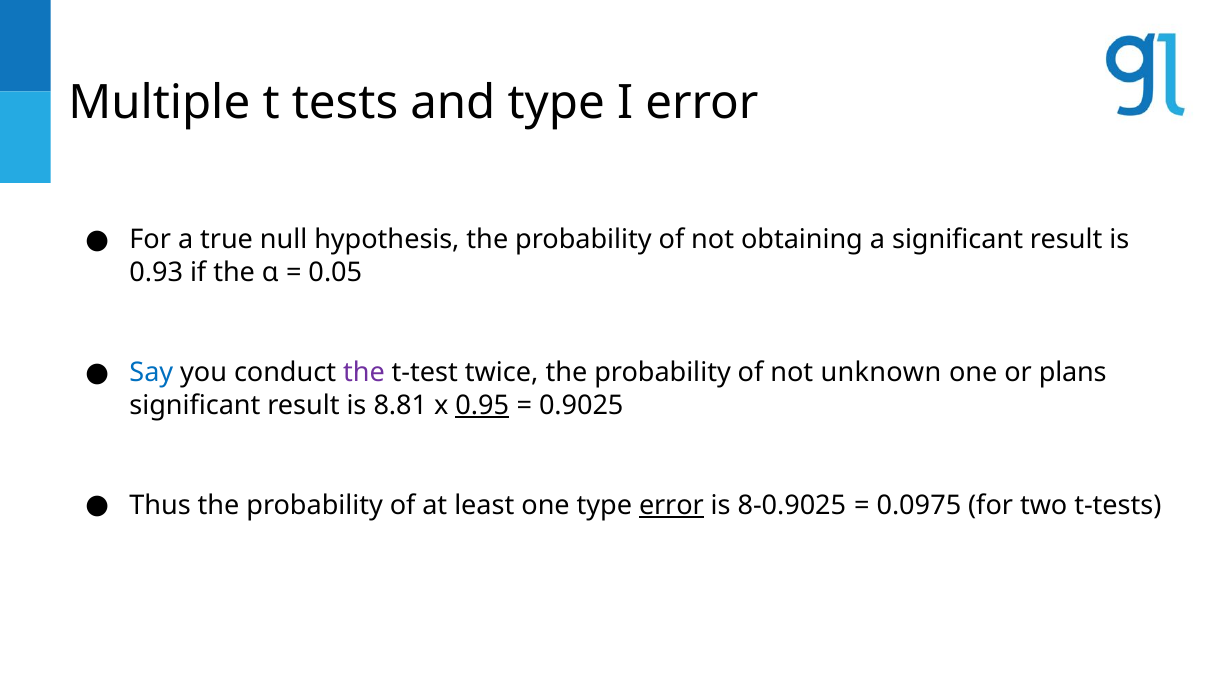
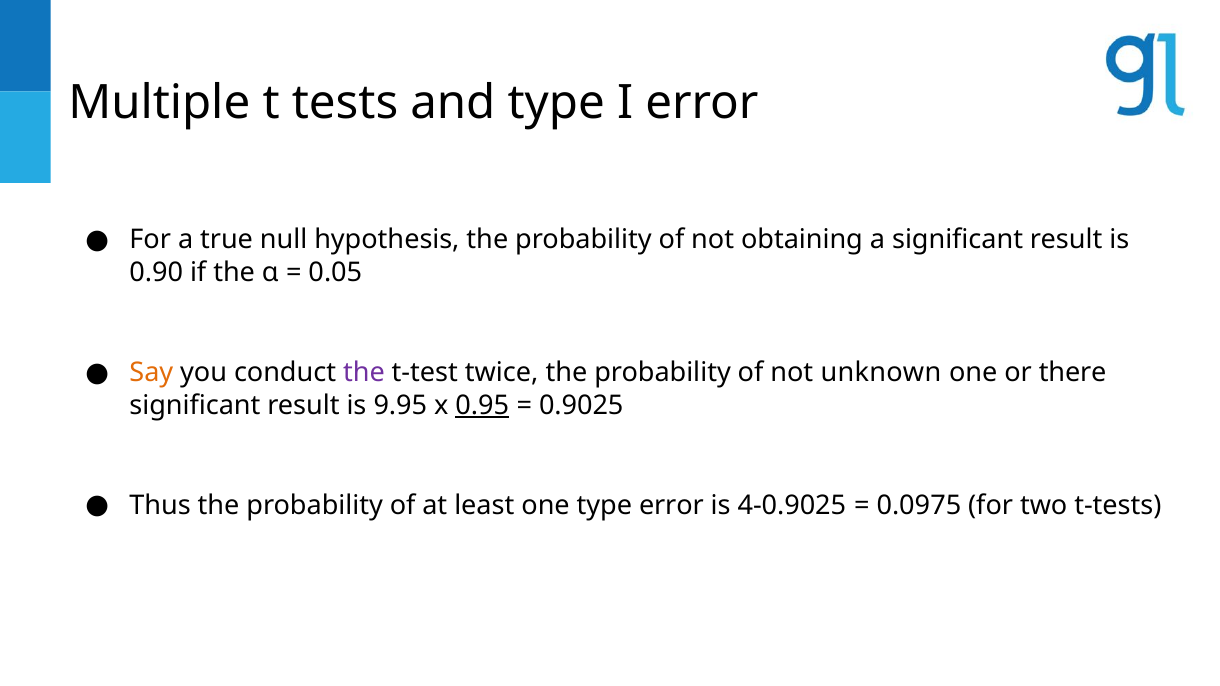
0.93: 0.93 -> 0.90
Say colour: blue -> orange
plans: plans -> there
8.81: 8.81 -> 9.95
error at (671, 506) underline: present -> none
8-0.9025: 8-0.9025 -> 4-0.9025
